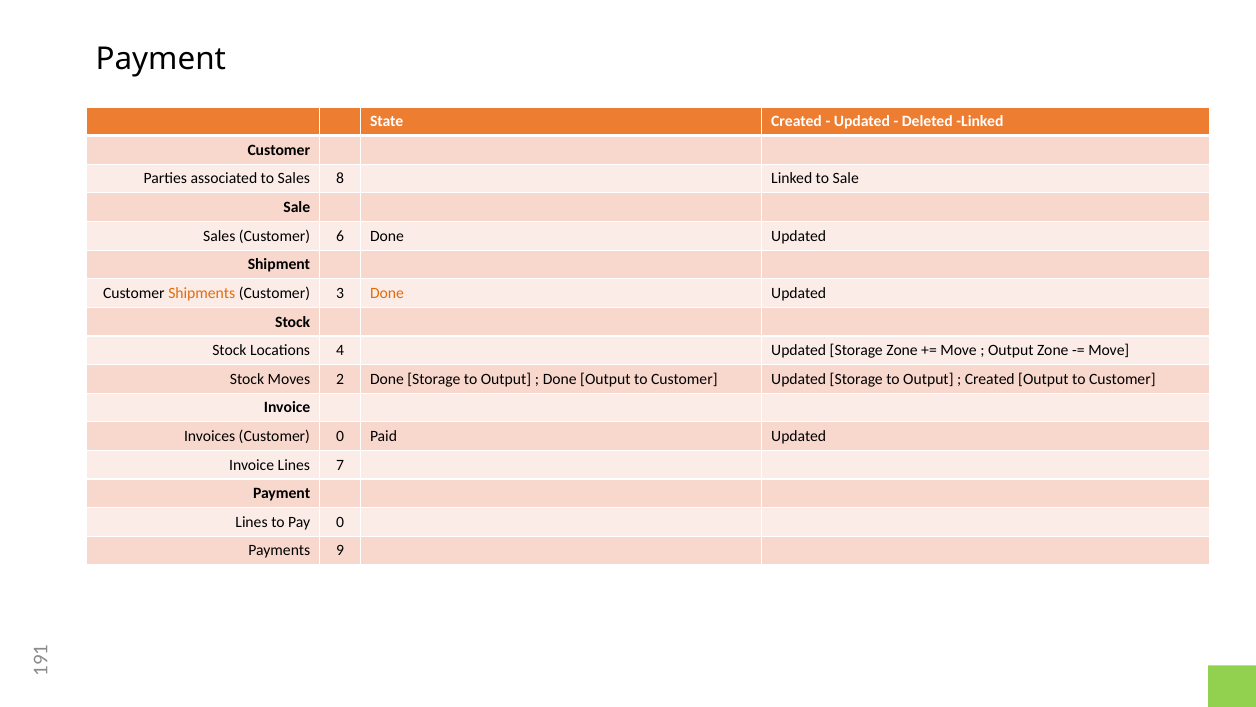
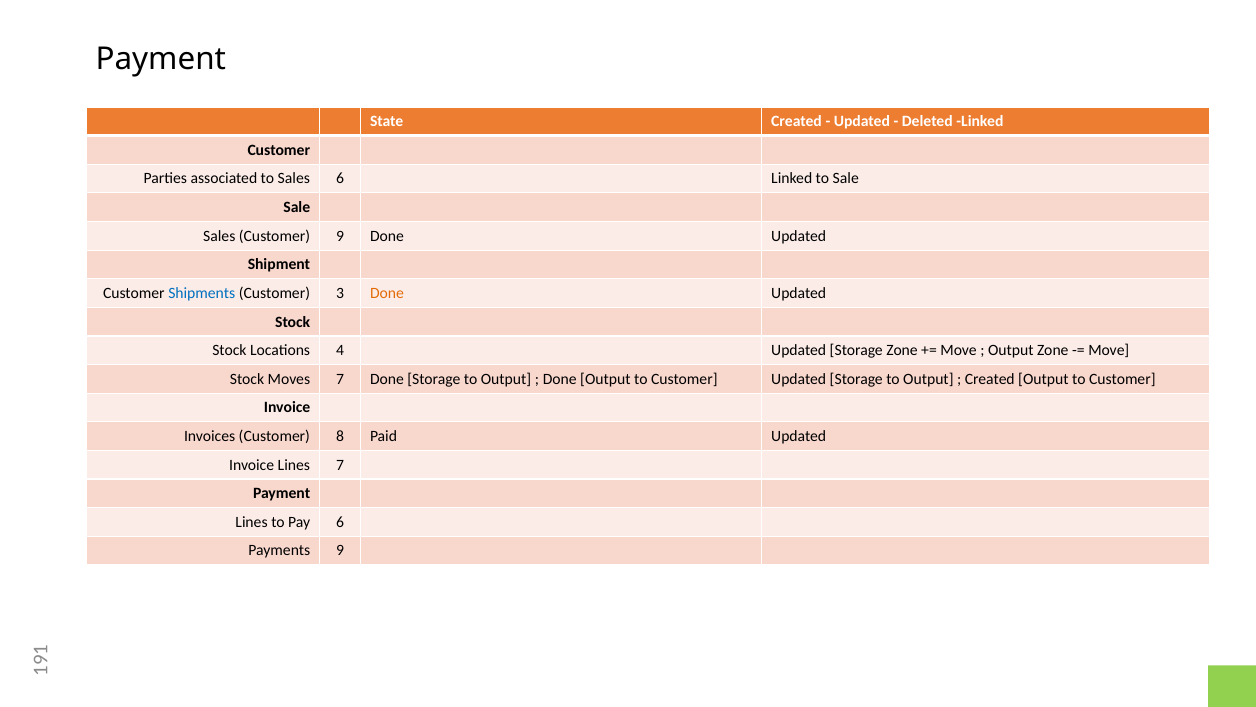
Sales 8: 8 -> 6
Customer 6: 6 -> 9
Shipments colour: orange -> blue
Moves 2: 2 -> 7
Customer 0: 0 -> 8
Pay 0: 0 -> 6
